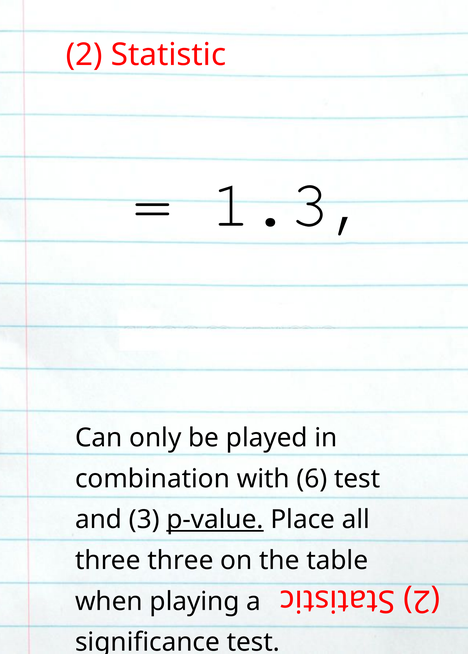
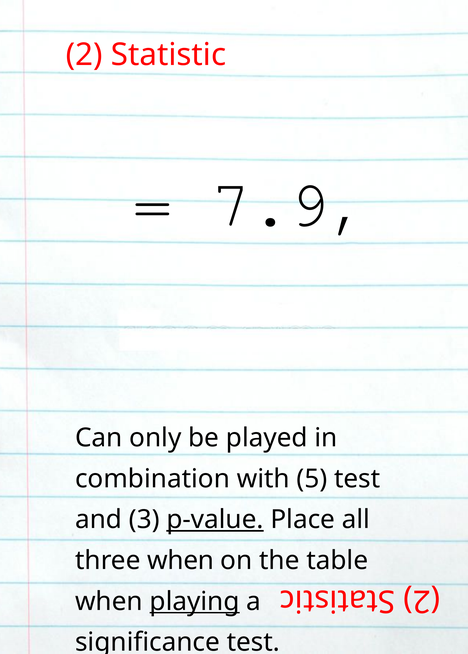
1.3: 1.3 -> 7.9
6: 6 -> 5
three three: three -> when
playing underline: none -> present
